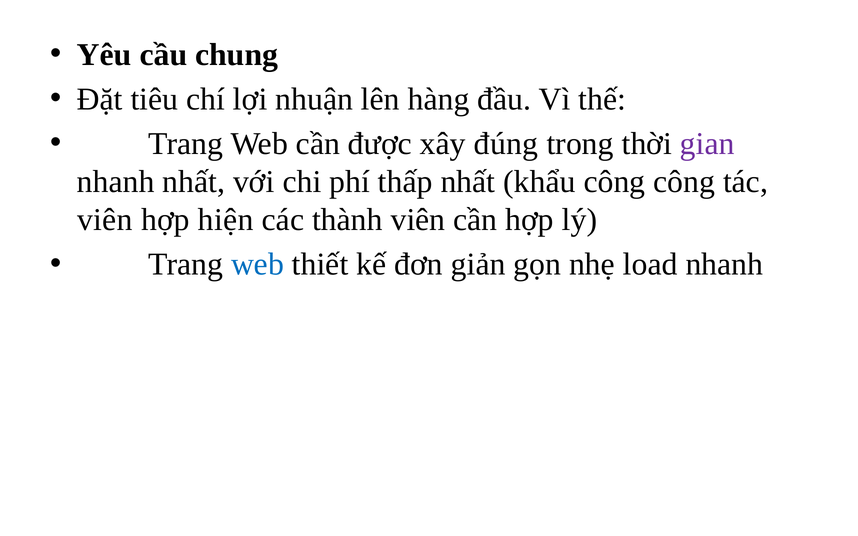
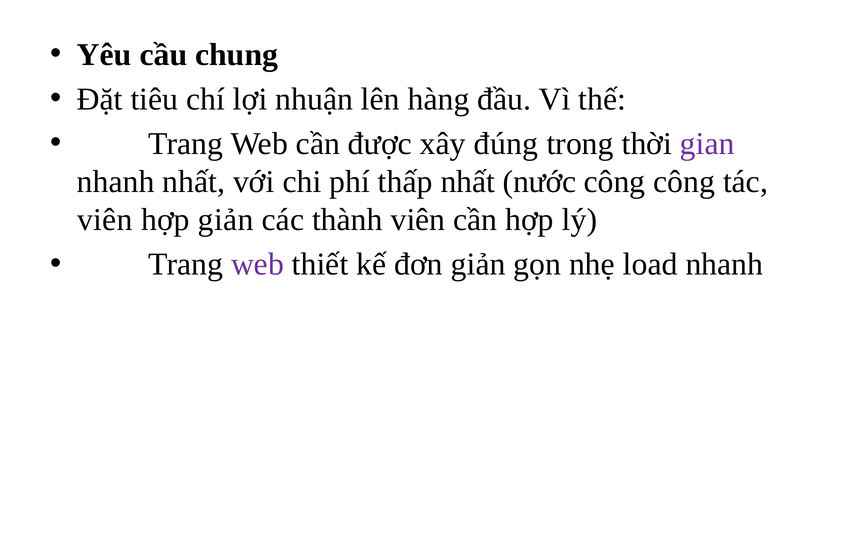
khẩu: khẩu -> nước
hợp hiện: hiện -> giản
web at (257, 264) colour: blue -> purple
